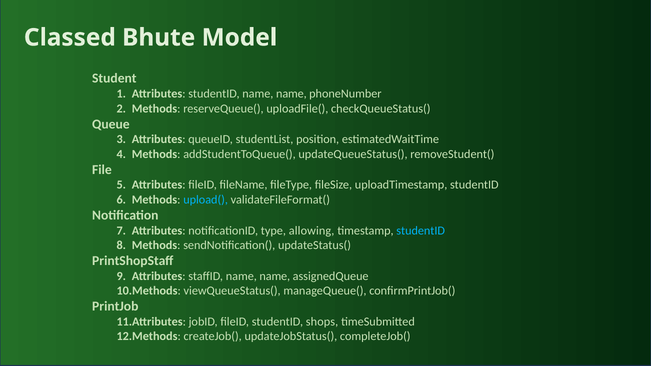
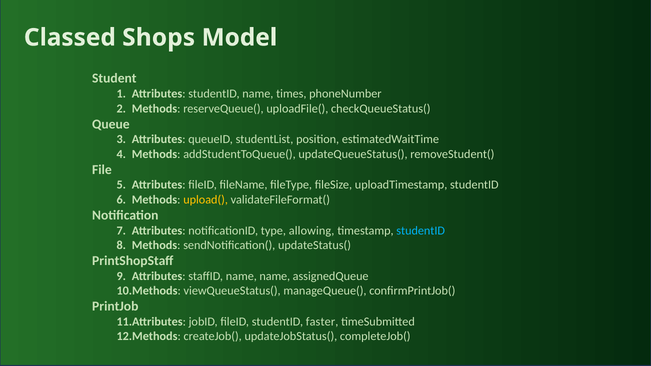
Bhute: Bhute -> Shops
studentID name name: name -> times
upload( colour: light blue -> yellow
shops: shops -> faster
